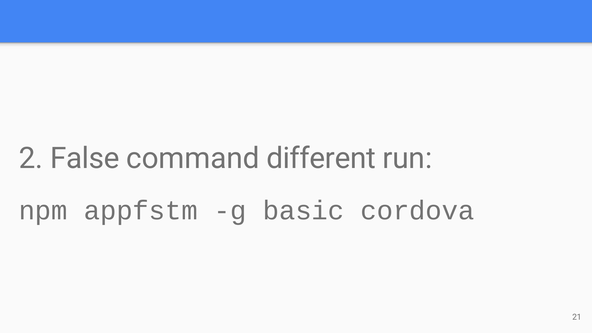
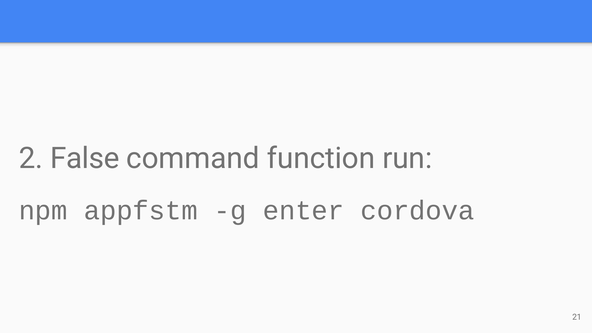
different: different -> function
basic: basic -> enter
